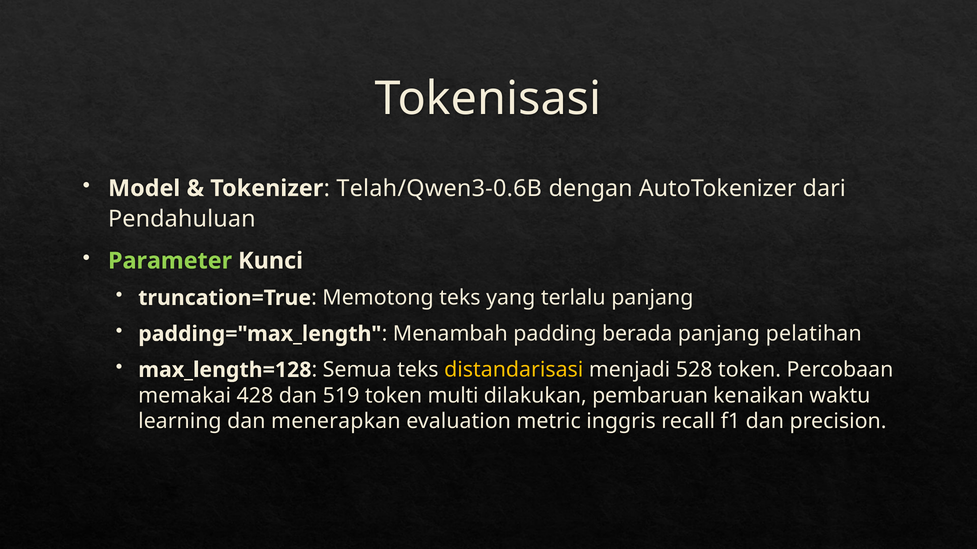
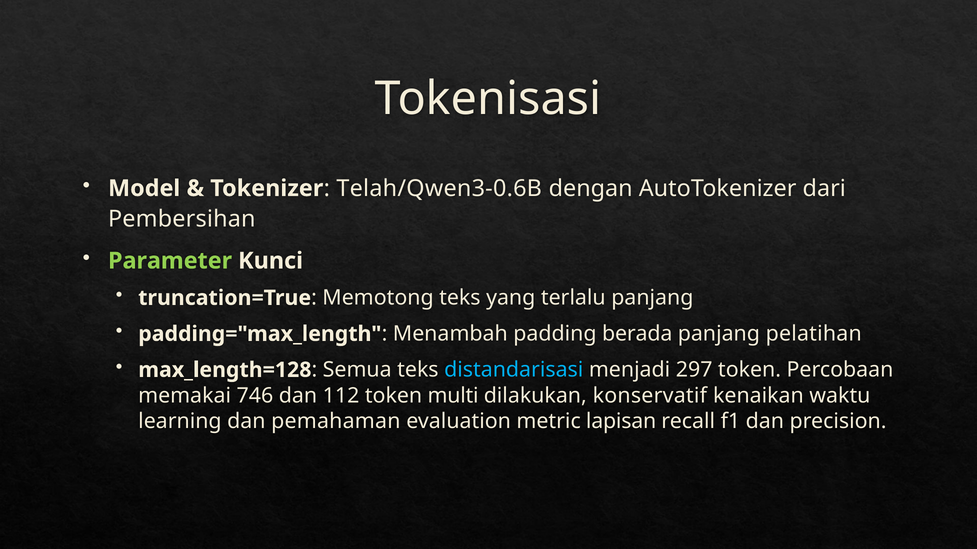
Pendahuluan: Pendahuluan -> Pembersihan
distandarisasi colour: yellow -> light blue
528: 528 -> 297
428: 428 -> 746
519: 519 -> 112
pembaruan: pembaruan -> konservatif
menerapkan: menerapkan -> pemahaman
inggris: inggris -> lapisan
